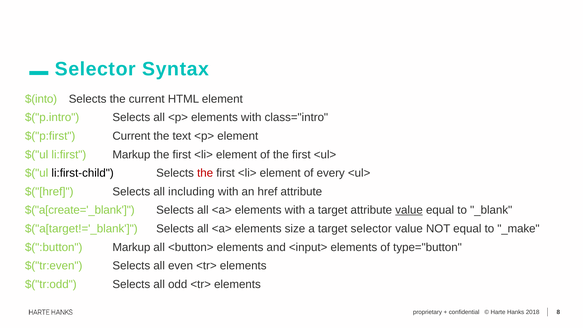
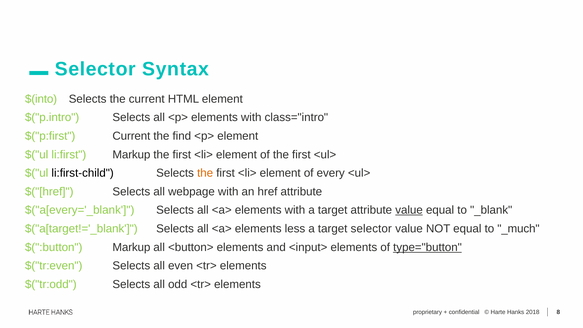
text: text -> find
the at (205, 173) colour: red -> orange
including: including -> webpage
$("a[create='_blank: $("a[create='_blank -> $("a[every='_blank
size: size -> less
_make: _make -> _much
type="button underline: none -> present
